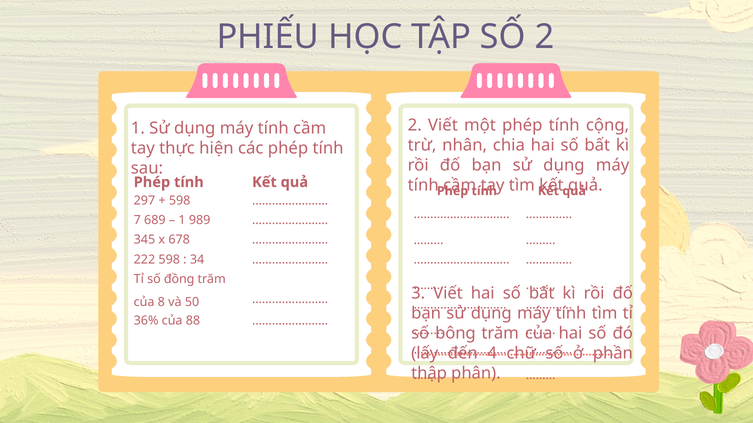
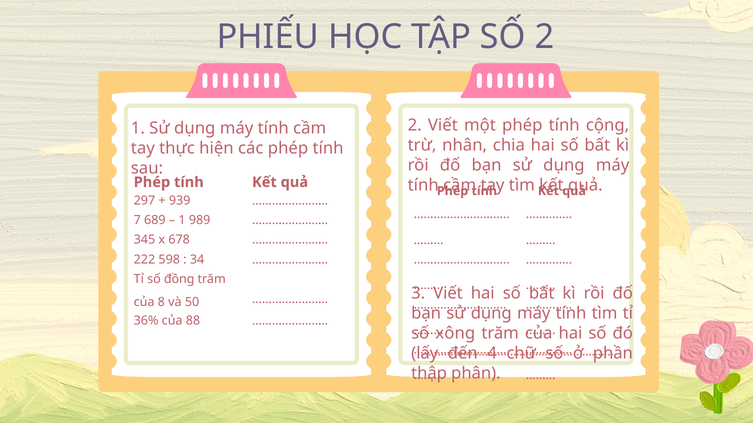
598 at (180, 201): 598 -> 939
bông: bông -> xông
